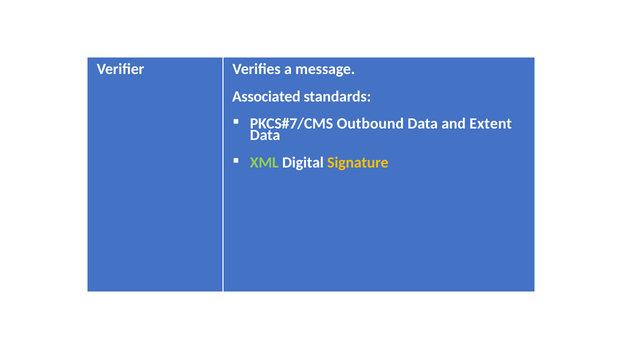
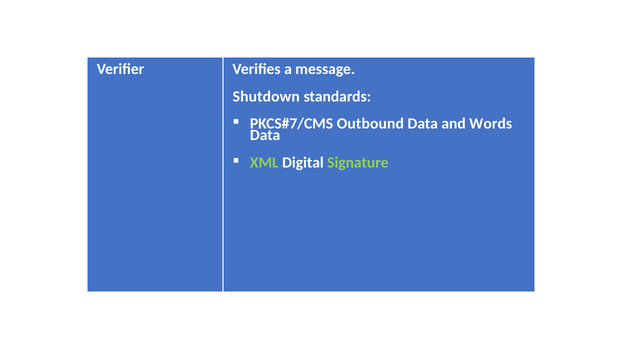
Associated: Associated -> Shutdown
Extent: Extent -> Words
Signature colour: yellow -> light green
